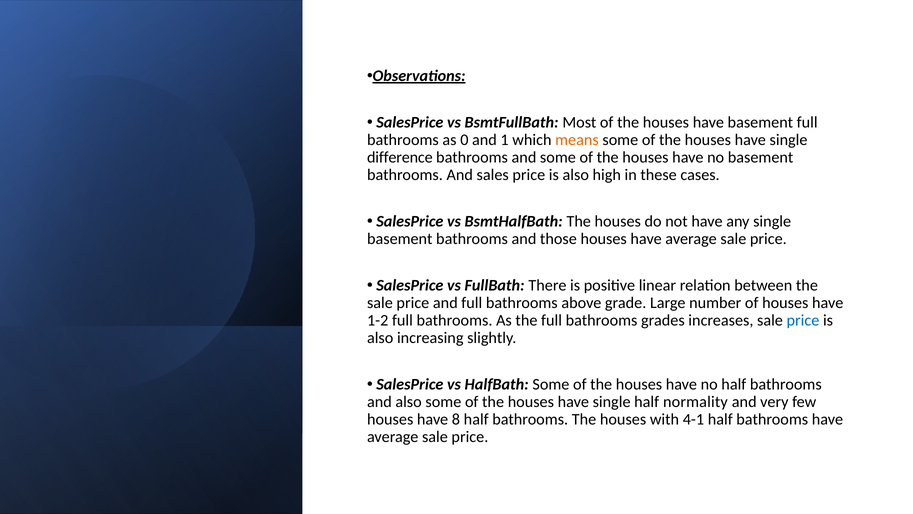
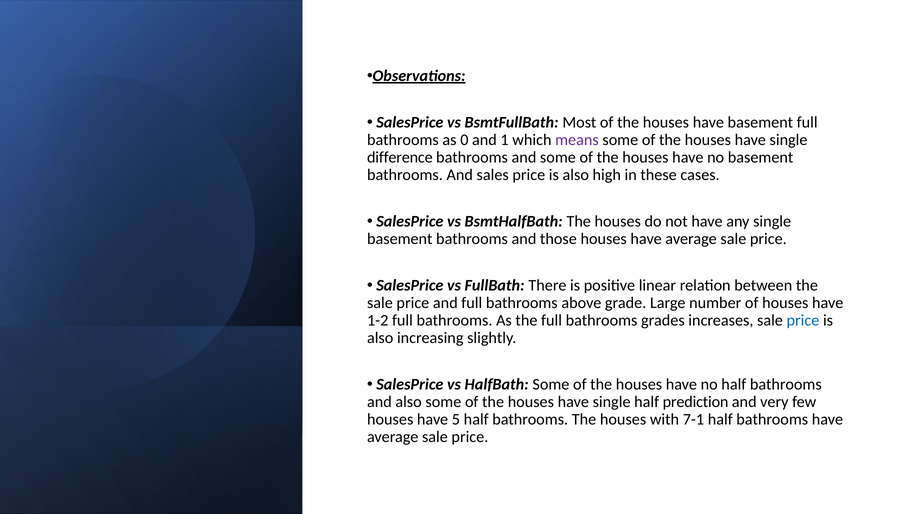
means colour: orange -> purple
normality: normality -> prediction
8: 8 -> 5
4-1: 4-1 -> 7-1
